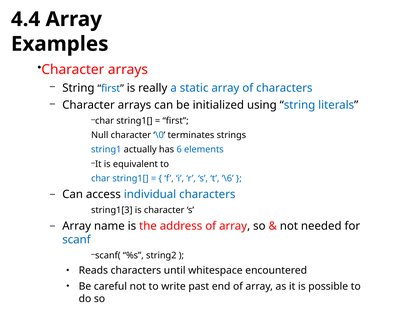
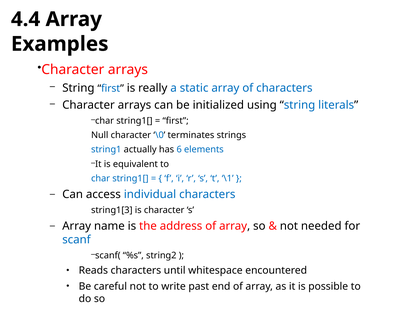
\6: \6 -> \1
